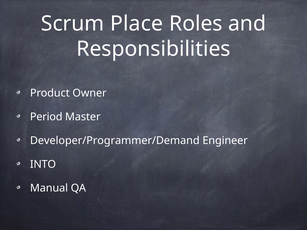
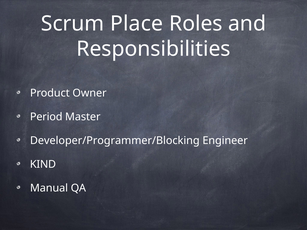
Developer/Programmer/Demand: Developer/Programmer/Demand -> Developer/Programmer/Blocking
INTO: INTO -> KIND
